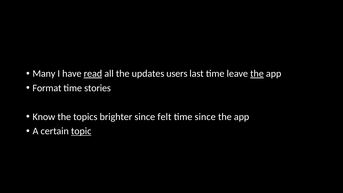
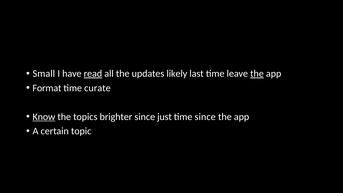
Many: Many -> Small
users: users -> likely
stories: stories -> curate
Know underline: none -> present
felt: felt -> just
topic underline: present -> none
